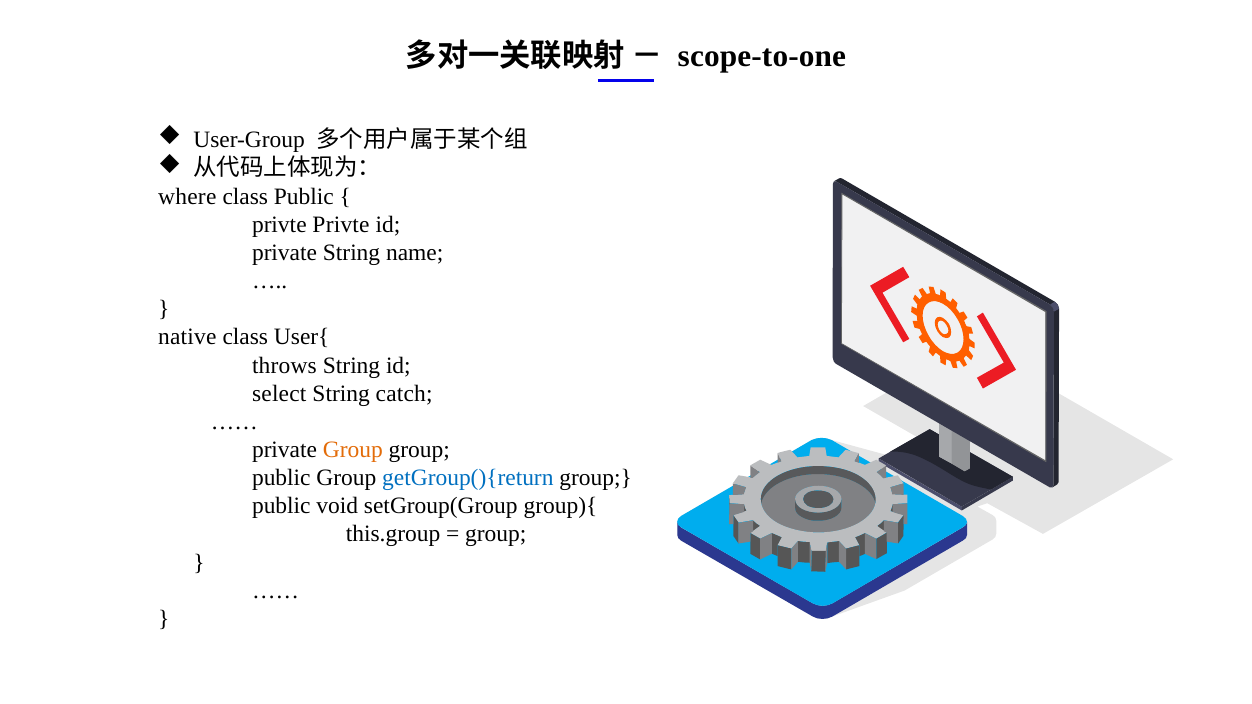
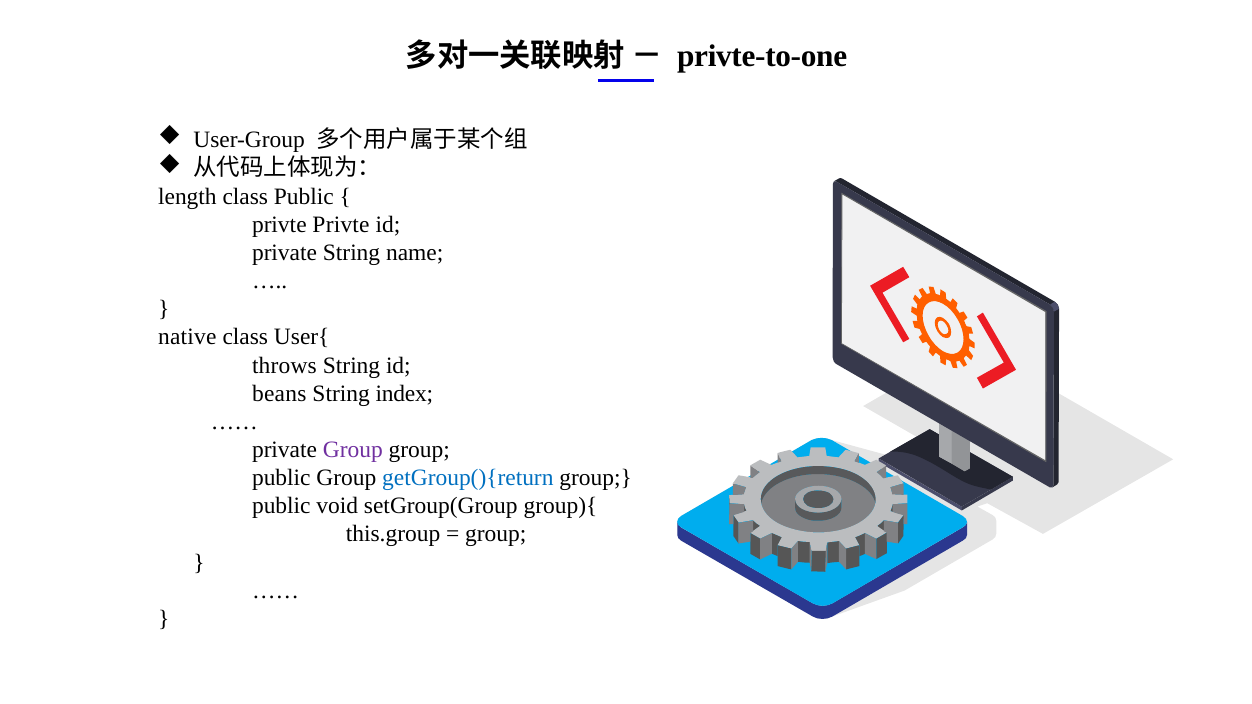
scope-to-one: scope-to-one -> privte-to-one
where: where -> length
select: select -> beans
catch: catch -> index
Group at (353, 450) colour: orange -> purple
